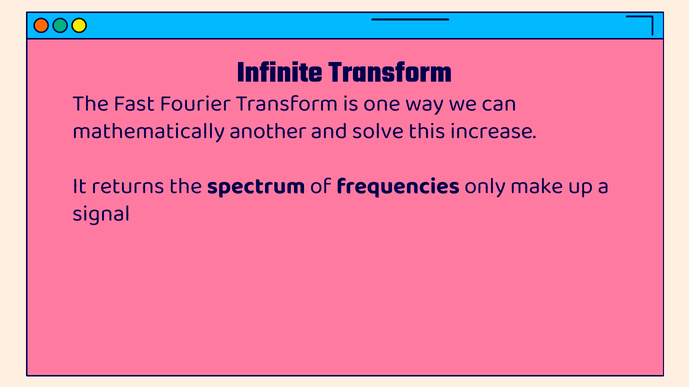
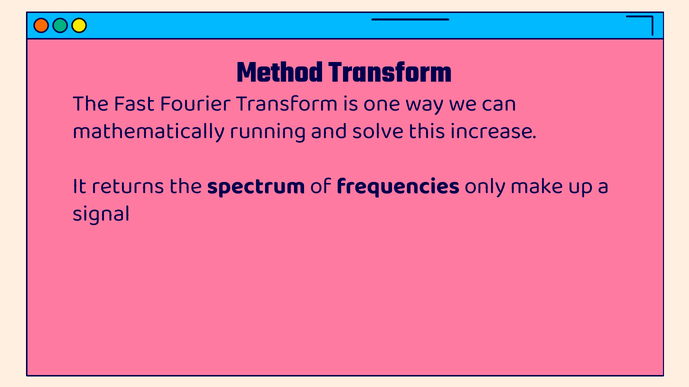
Infinite: Infinite -> Method
another: another -> running
